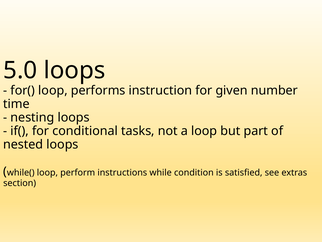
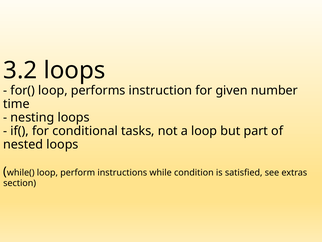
5.0: 5.0 -> 3.2
